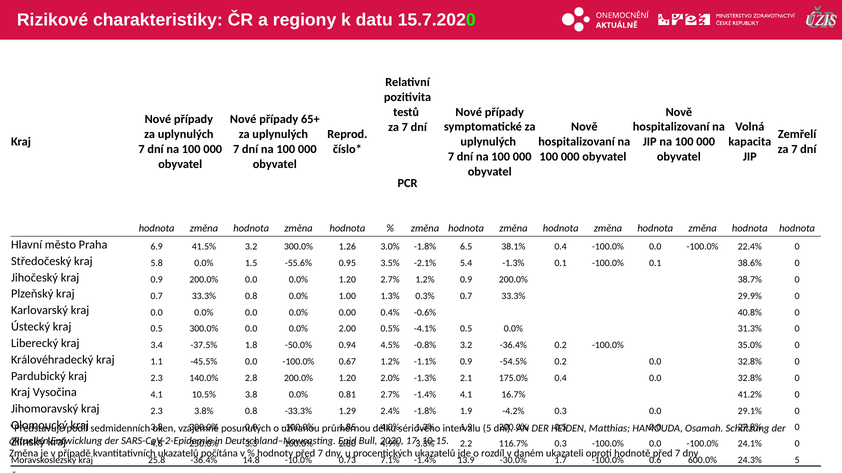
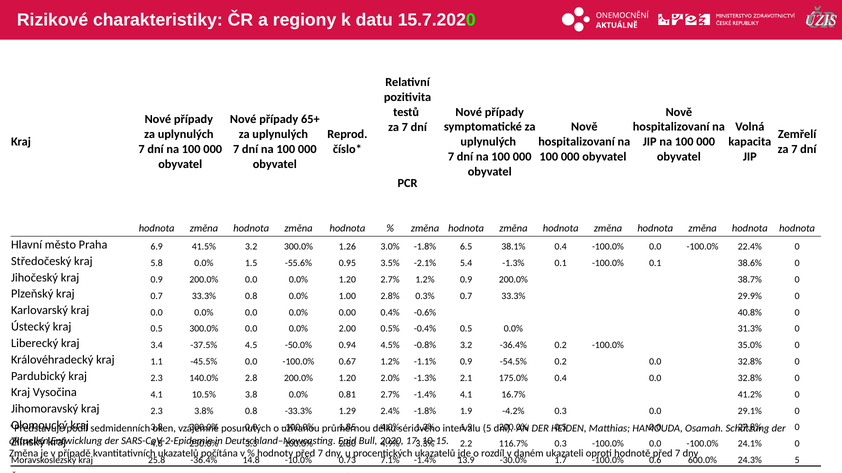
1.00 1.3%: 1.3% -> 2.8%
-4.1%: -4.1% -> -0.4%
1.8: 1.8 -> 4.5
